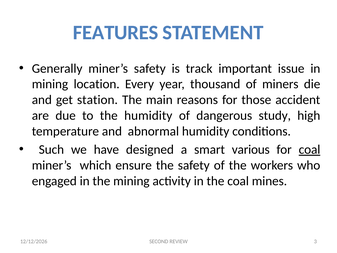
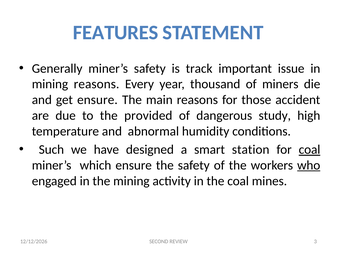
mining location: location -> reasons
get station: station -> ensure
the humidity: humidity -> provided
various: various -> station
who underline: none -> present
